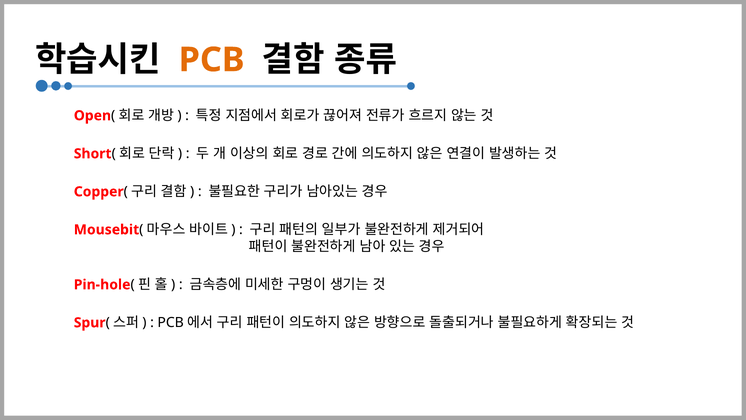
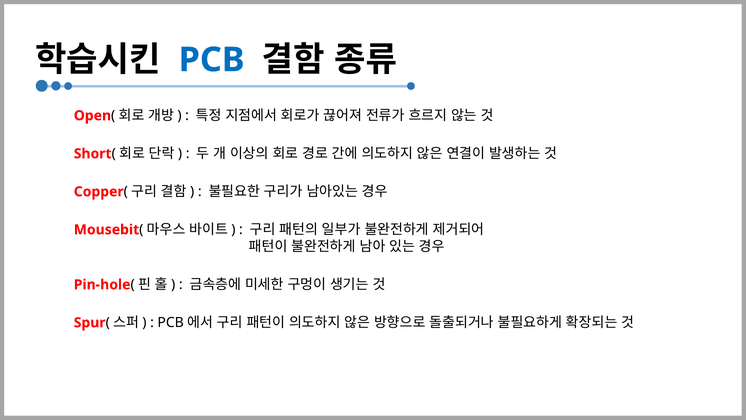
PCB colour: orange -> blue
